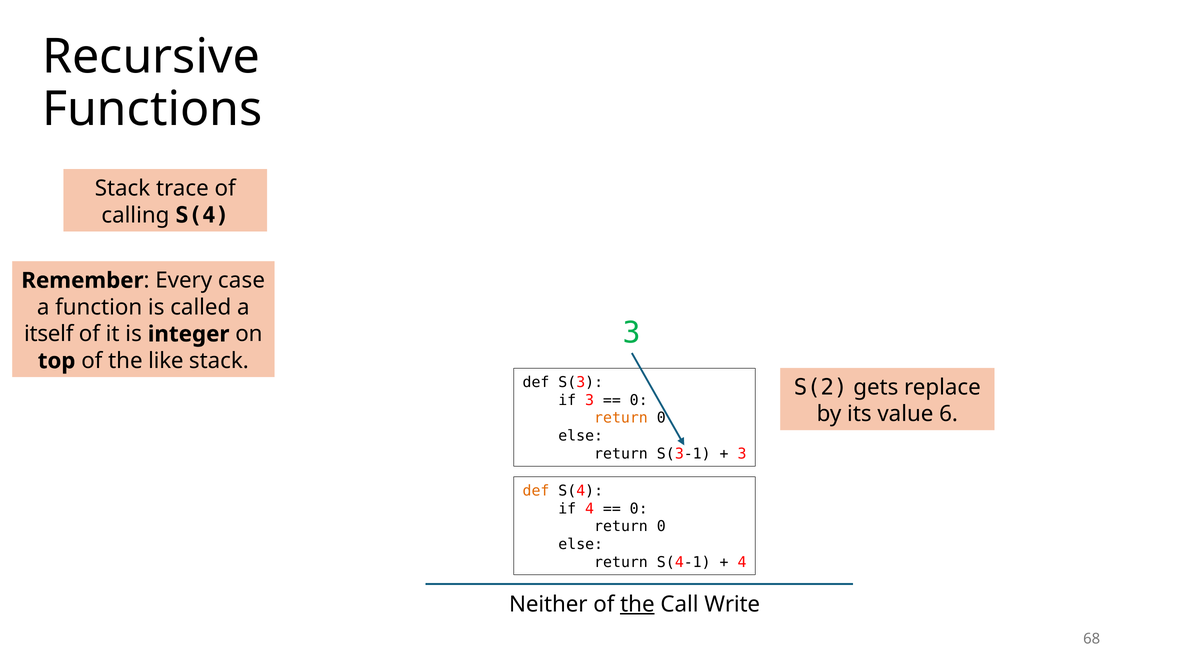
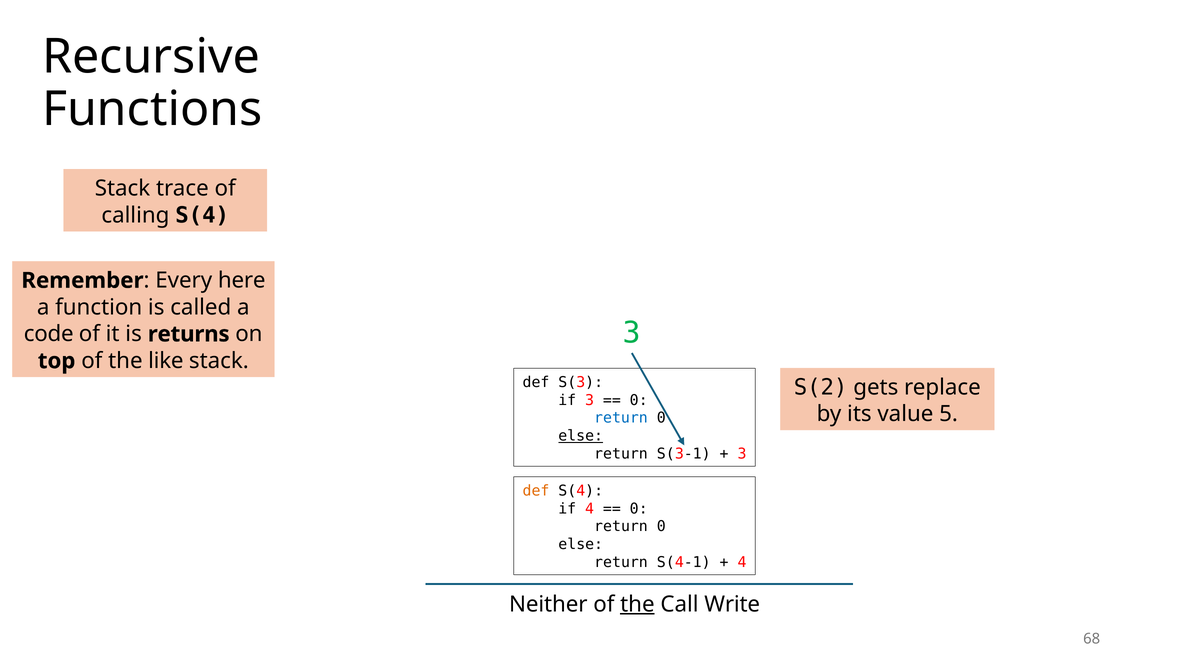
case: case -> here
itself: itself -> code
integer: integer -> returns
6: 6 -> 5
return at (621, 418) colour: orange -> blue
else at (581, 436) underline: none -> present
